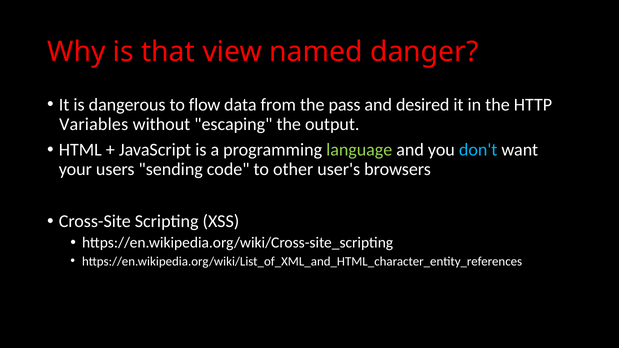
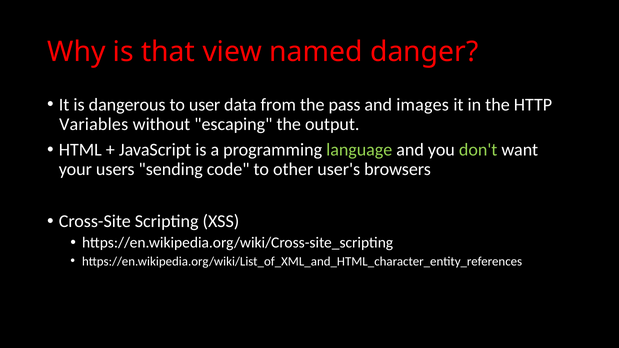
flow: flow -> user
desired: desired -> images
don't colour: light blue -> light green
